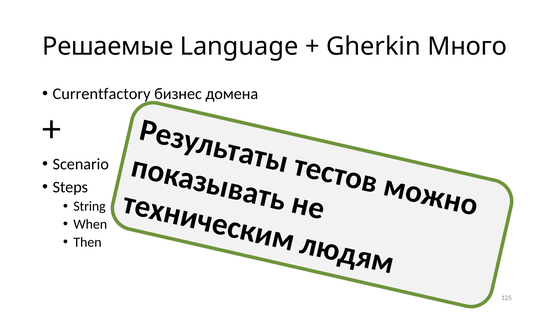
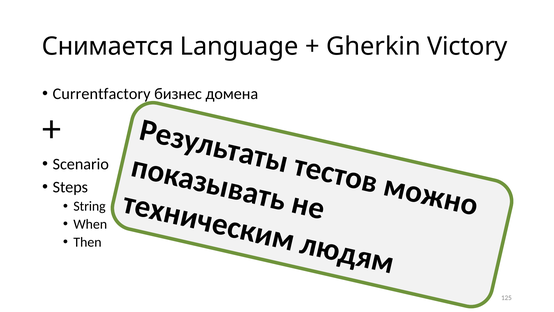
Решаемые: Решаемые -> Снимается
Много: Много -> Victory
